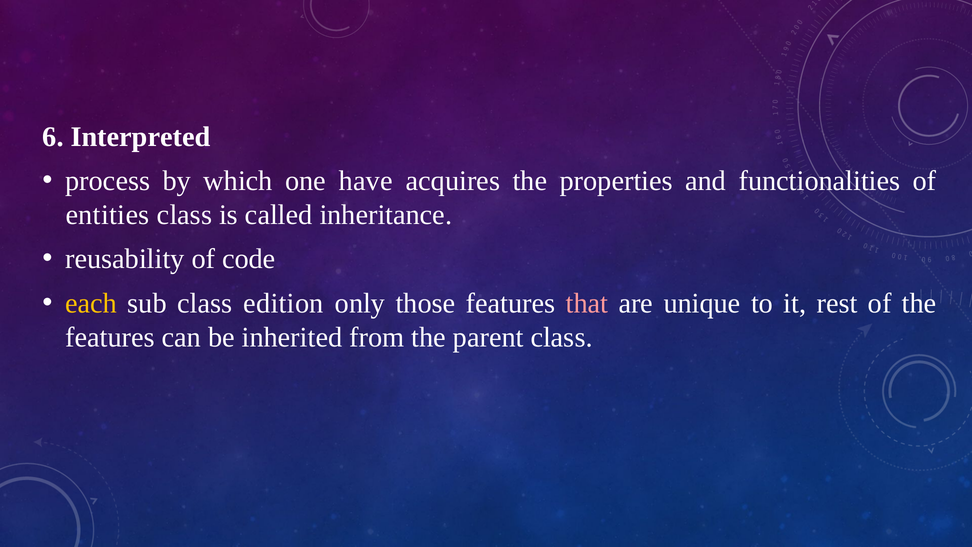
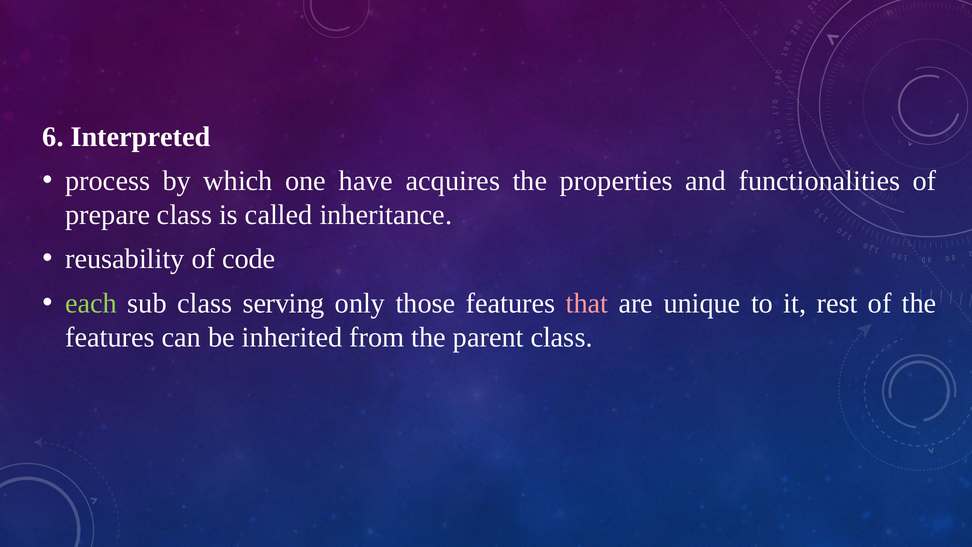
entities: entities -> prepare
each colour: yellow -> light green
edition: edition -> serving
